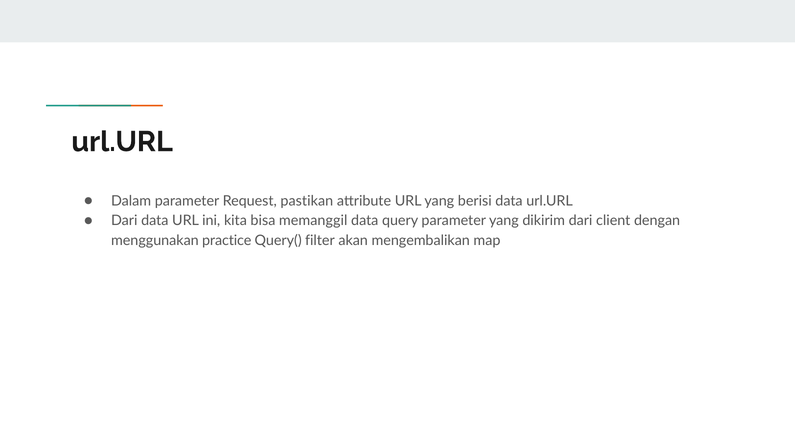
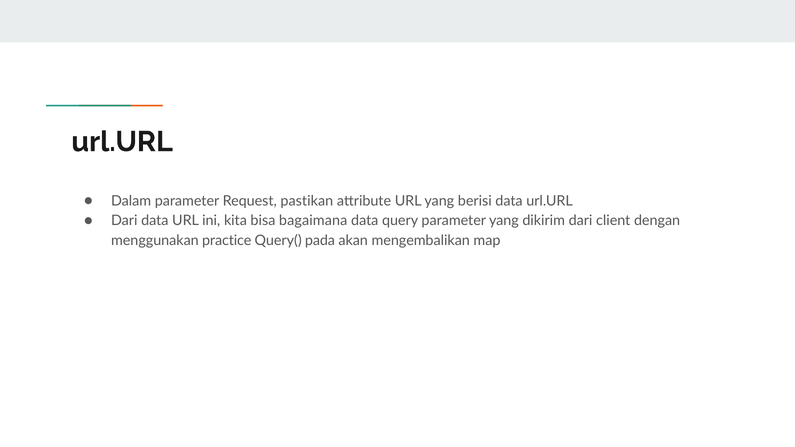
memanggil: memanggil -> bagaimana
filter: filter -> pada
